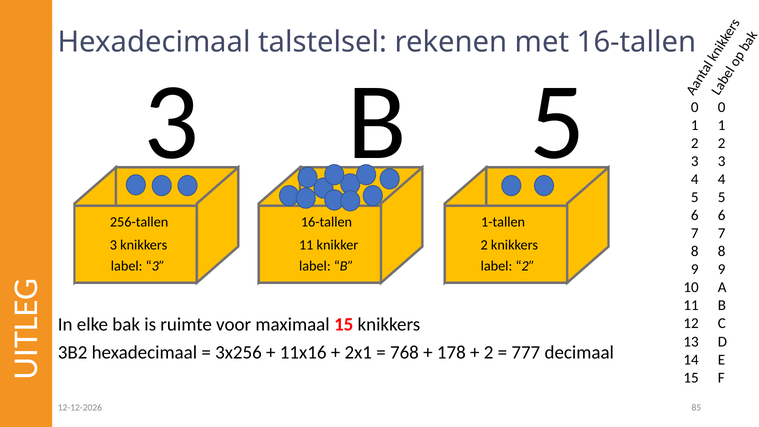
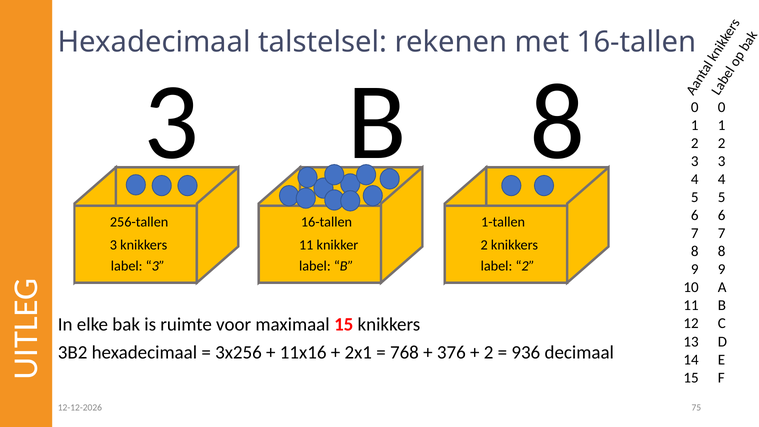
5 at (557, 122): 5 -> 8
178: 178 -> 376
777: 777 -> 936
85: 85 -> 75
